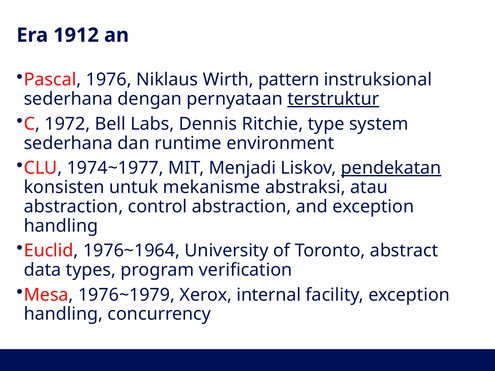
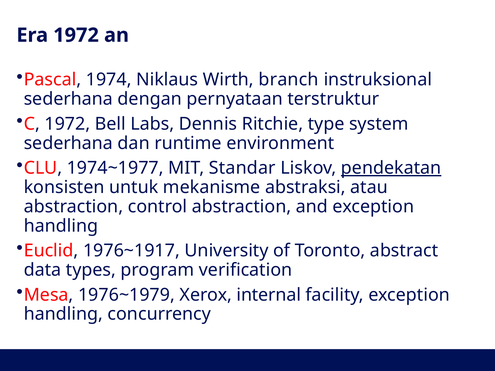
Era 1912: 1912 -> 1972
1976: 1976 -> 1974
pattern: pattern -> branch
terstruktur underline: present -> none
Menjadi: Menjadi -> Standar
1976~1964: 1976~1964 -> 1976~1917
